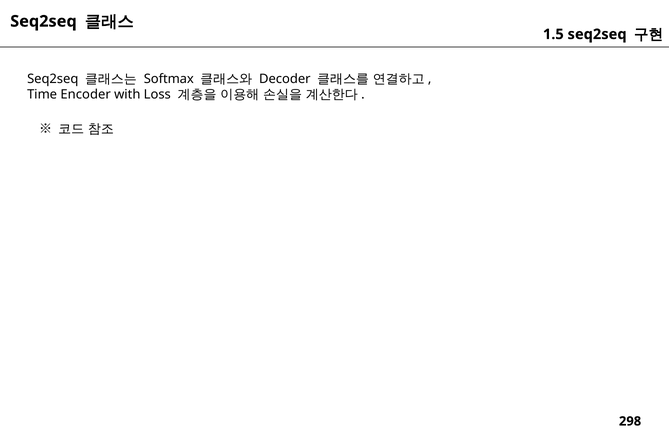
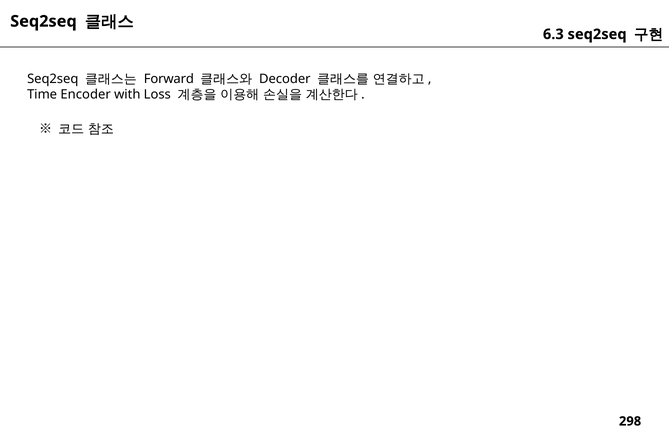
1.5: 1.5 -> 6.3
Softmax: Softmax -> Forward
